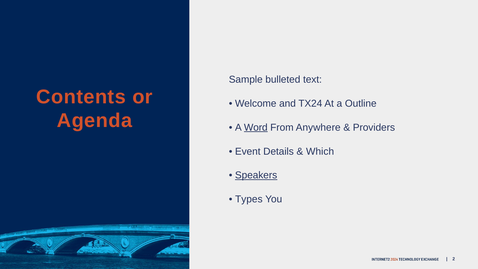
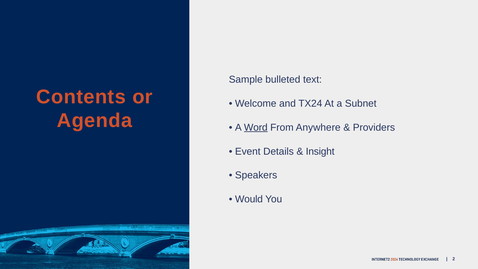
Outline: Outline -> Subnet
Which: Which -> Insight
Speakers underline: present -> none
Types: Types -> Would
